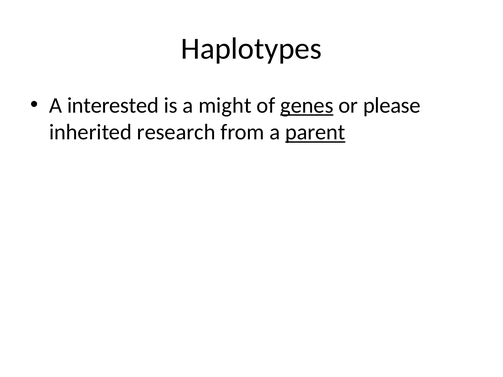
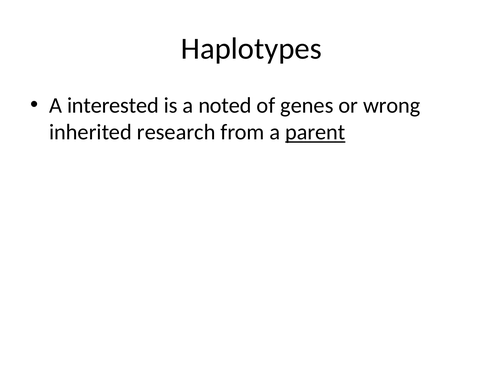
might: might -> noted
genes underline: present -> none
please: please -> wrong
